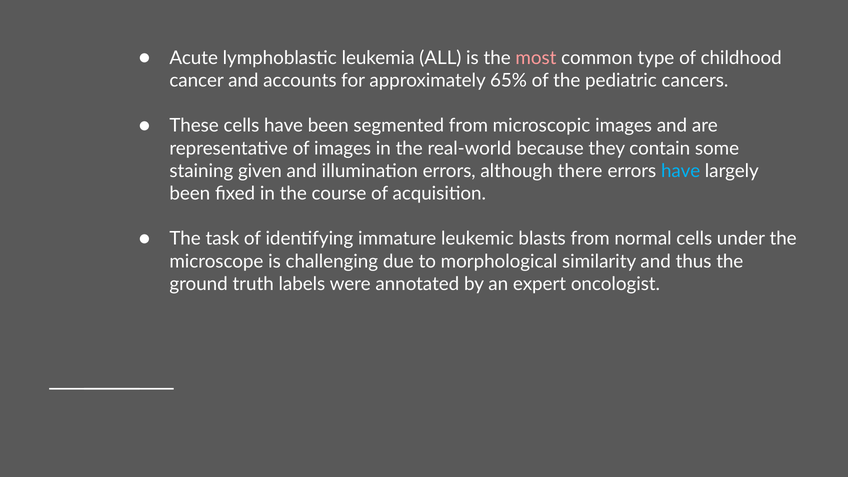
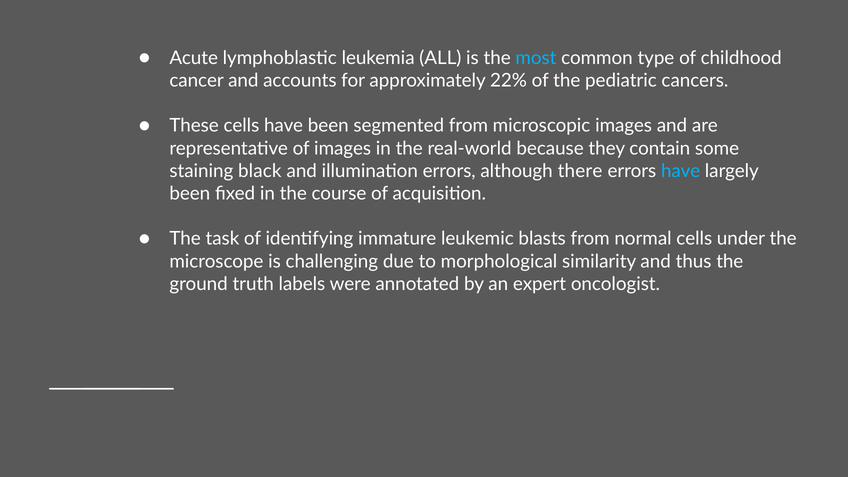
most colour: pink -> light blue
65%: 65% -> 22%
given: given -> black
